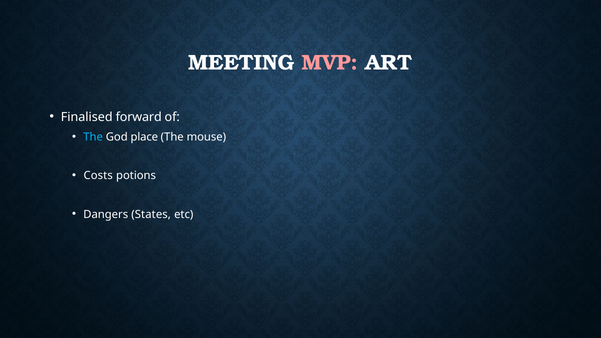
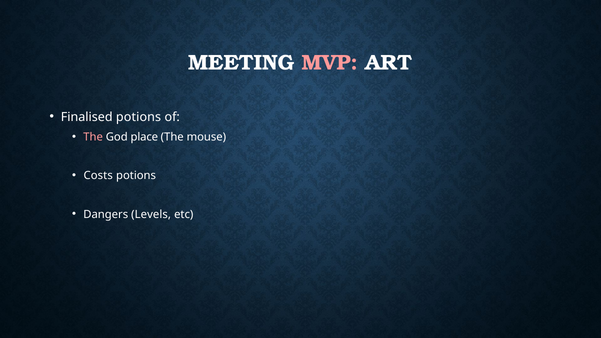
Finalised forward: forward -> potions
The at (93, 137) colour: light blue -> pink
States: States -> Levels
